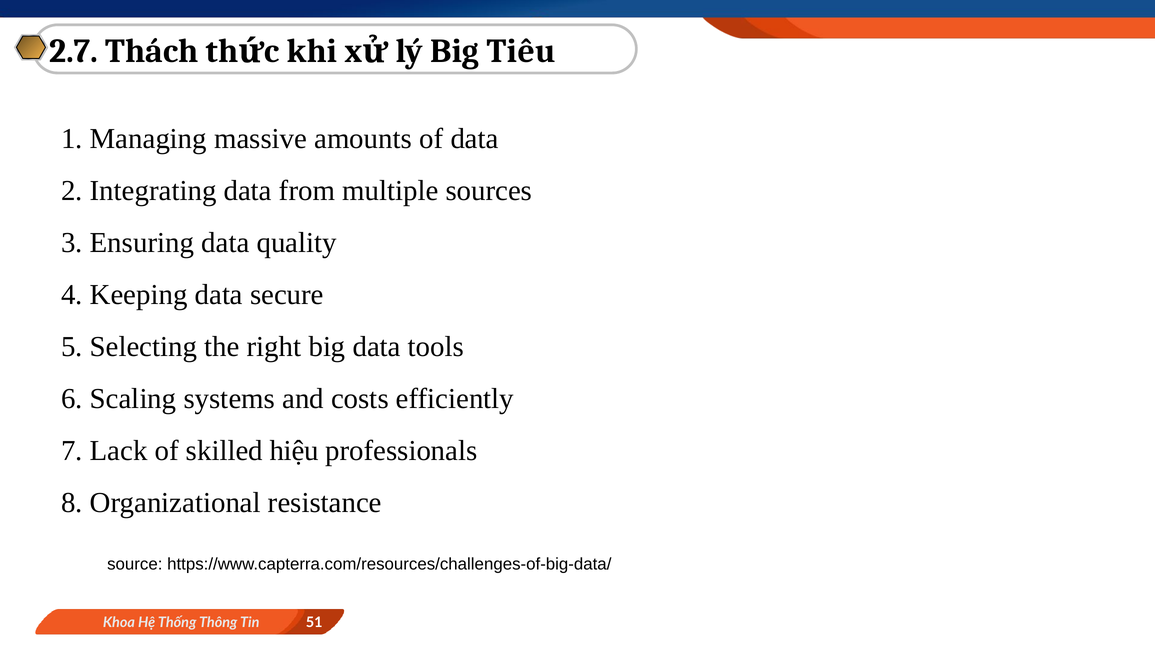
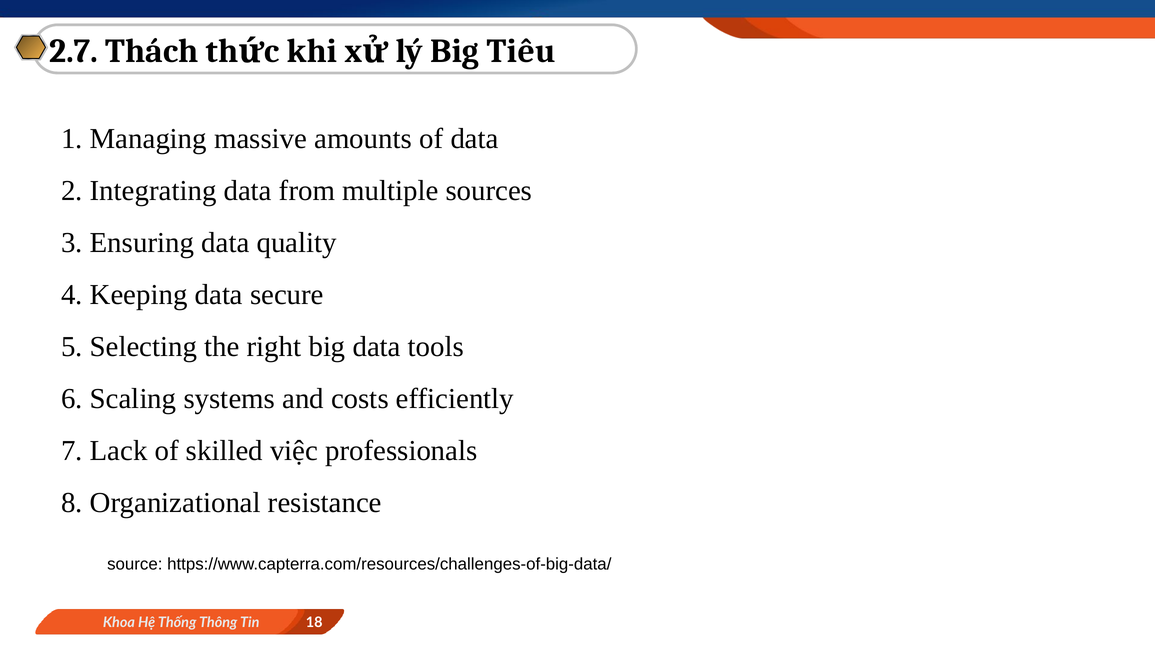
hiệu: hiệu -> việc
51: 51 -> 18
